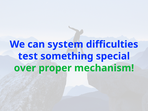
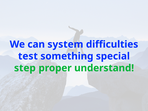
over: over -> step
mechanism: mechanism -> understand
